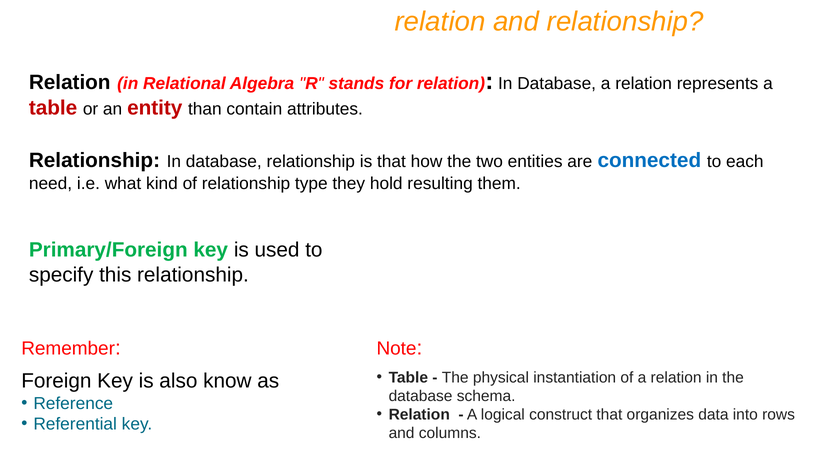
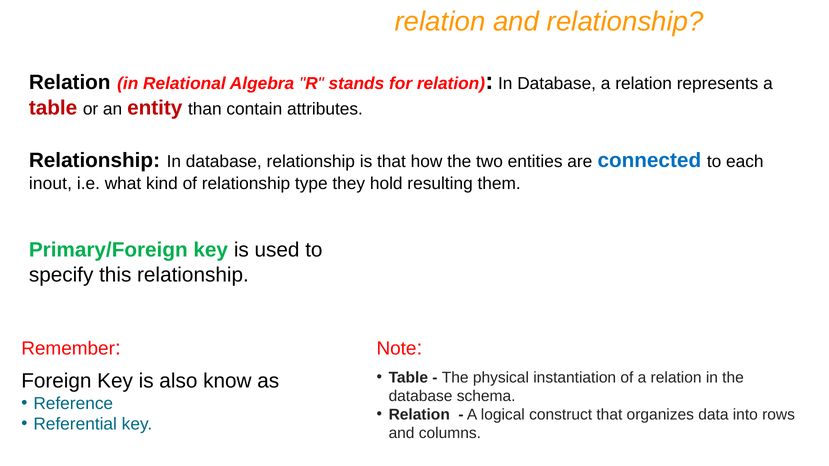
need: need -> inout
